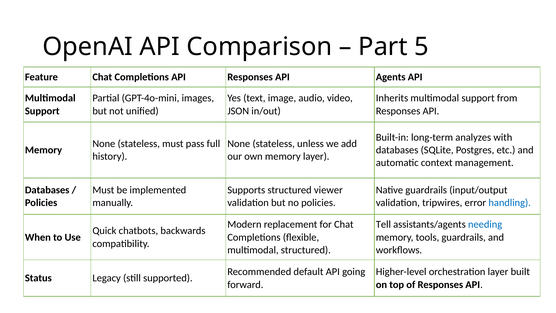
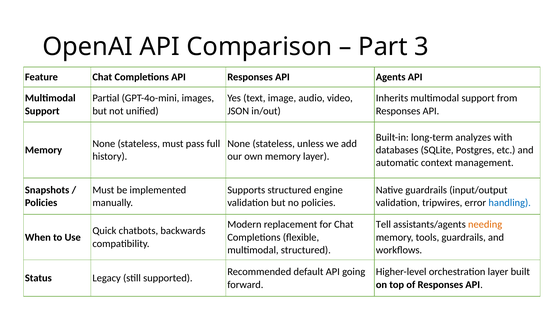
5: 5 -> 3
Databases at (47, 190): Databases -> Snapshots
viewer: viewer -> engine
needing colour: blue -> orange
